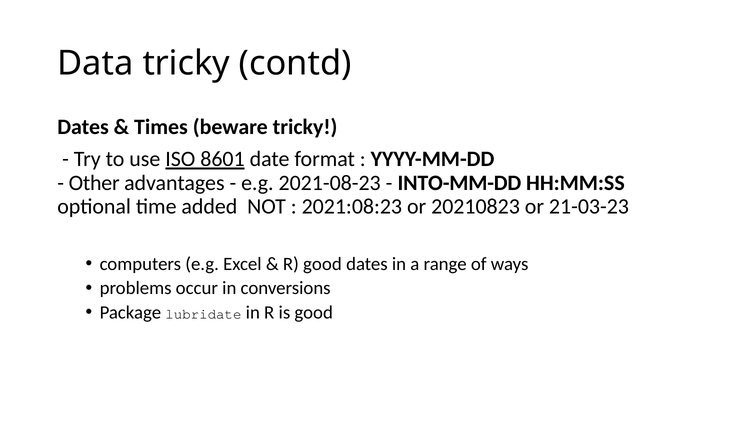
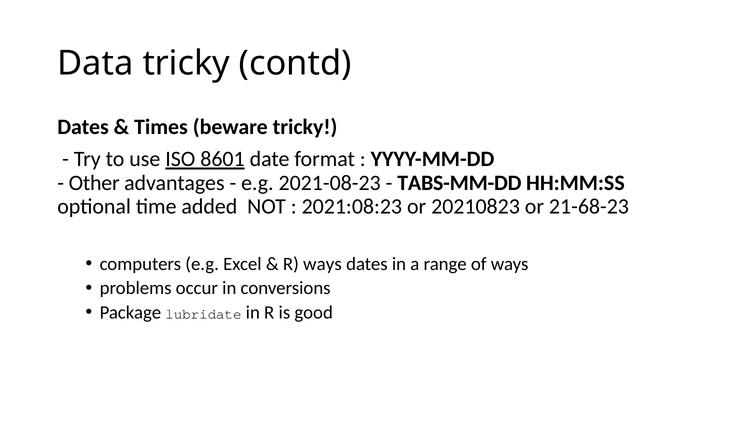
INTO-MM-DD: INTO-MM-DD -> TABS-MM-DD
21-03-23: 21-03-23 -> 21-68-23
R good: good -> ways
